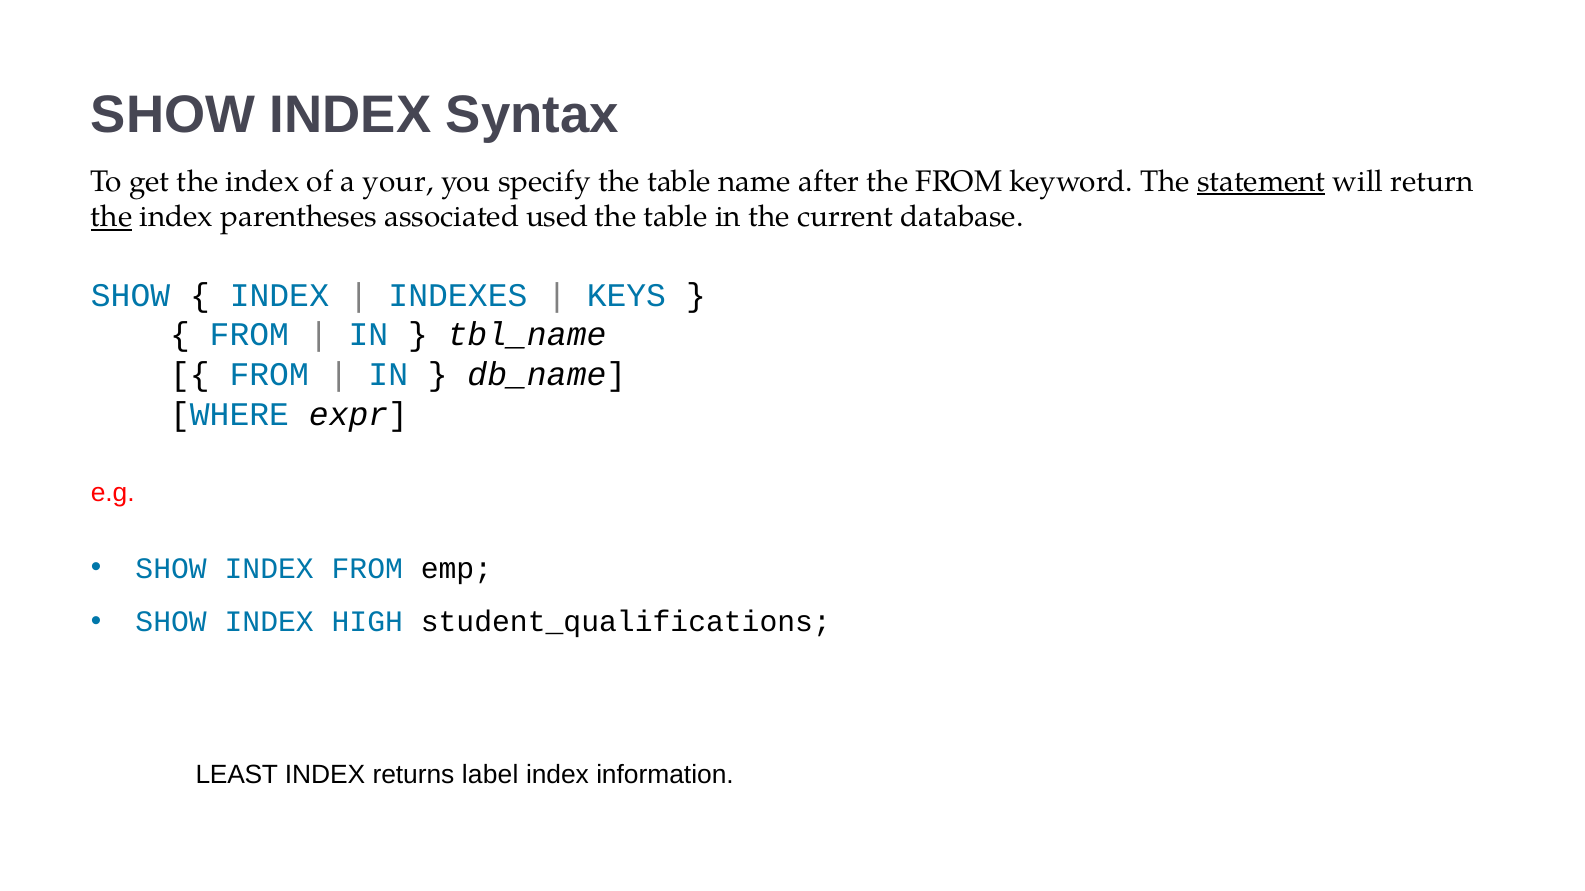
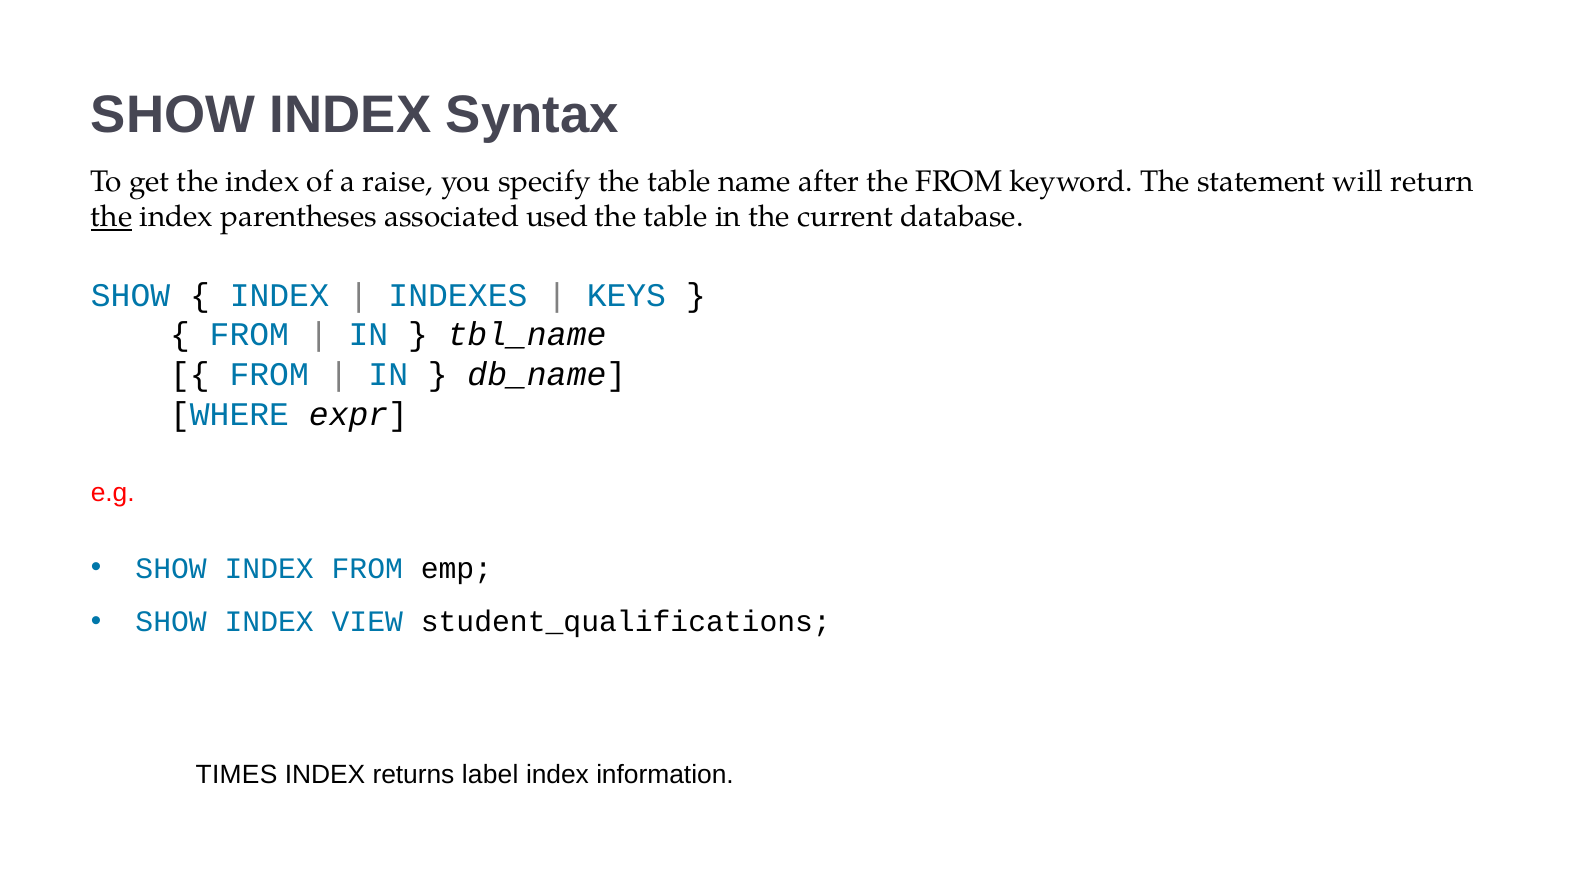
your: your -> raise
statement underline: present -> none
HIGH: HIGH -> VIEW
LEAST: LEAST -> TIMES
